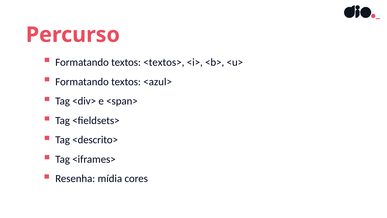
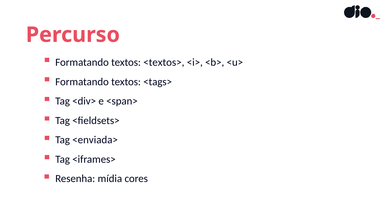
<azul>: <azul> -> <tags>
<descrito>: <descrito> -> <enviada>
